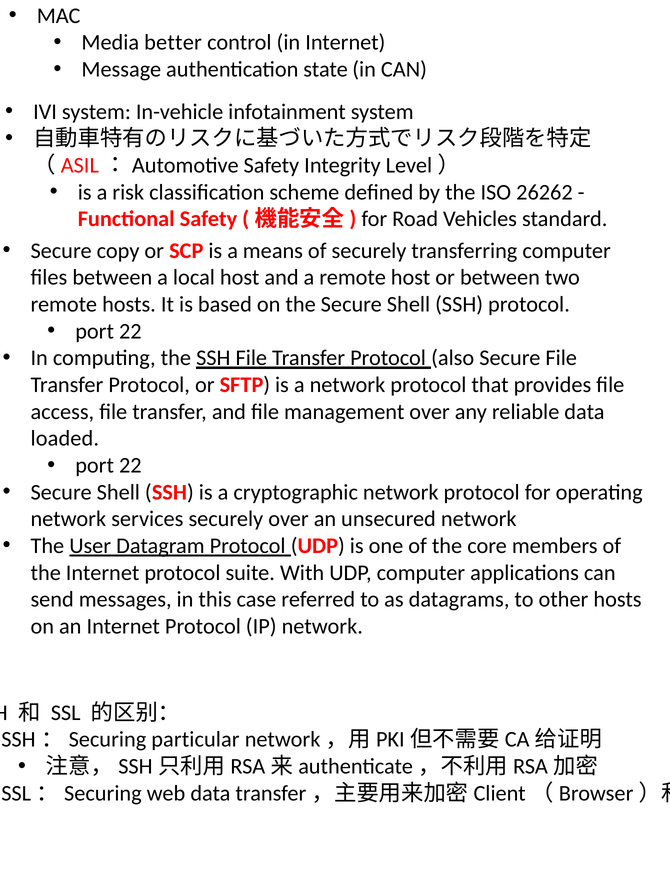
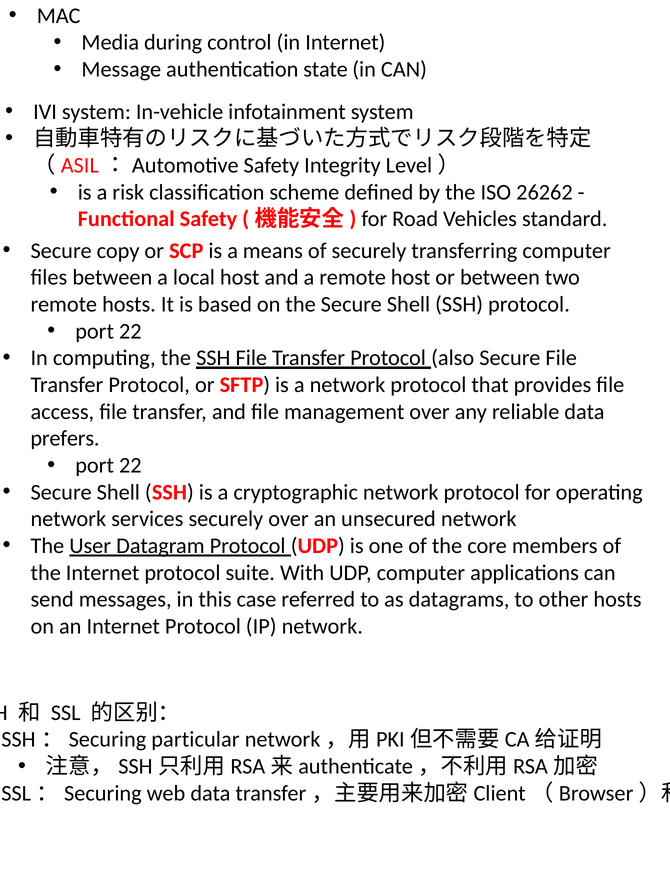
better: better -> during
loaded: loaded -> prefers
